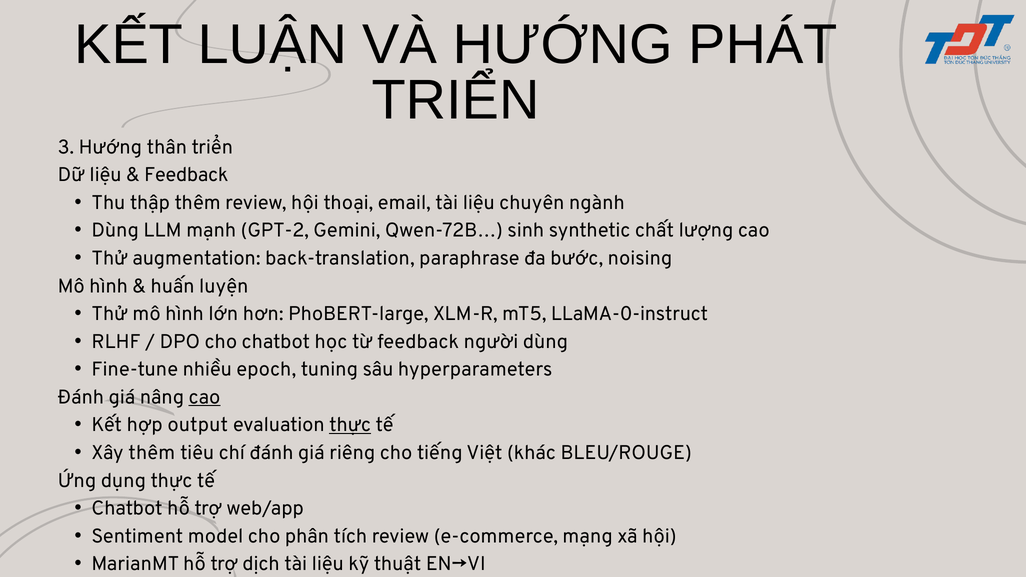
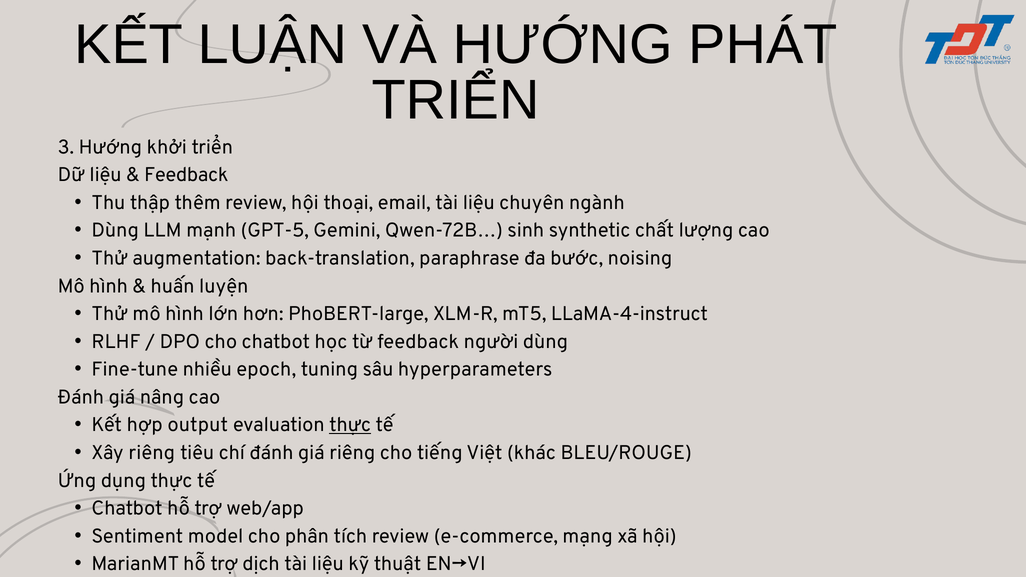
thân: thân -> khởi
GPT-2: GPT-2 -> GPT-5
LLaMA-0-instruct: LLaMA-0-instruct -> LLaMA-4-instruct
cao at (204, 397) underline: present -> none
Xây thêm: thêm -> riêng
